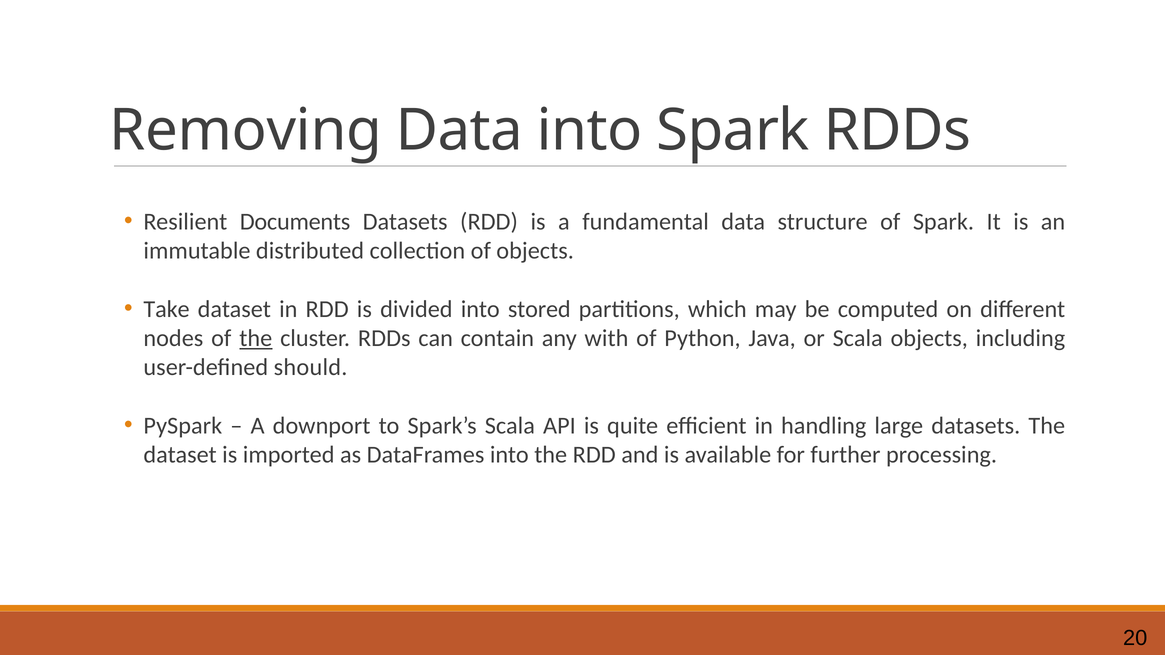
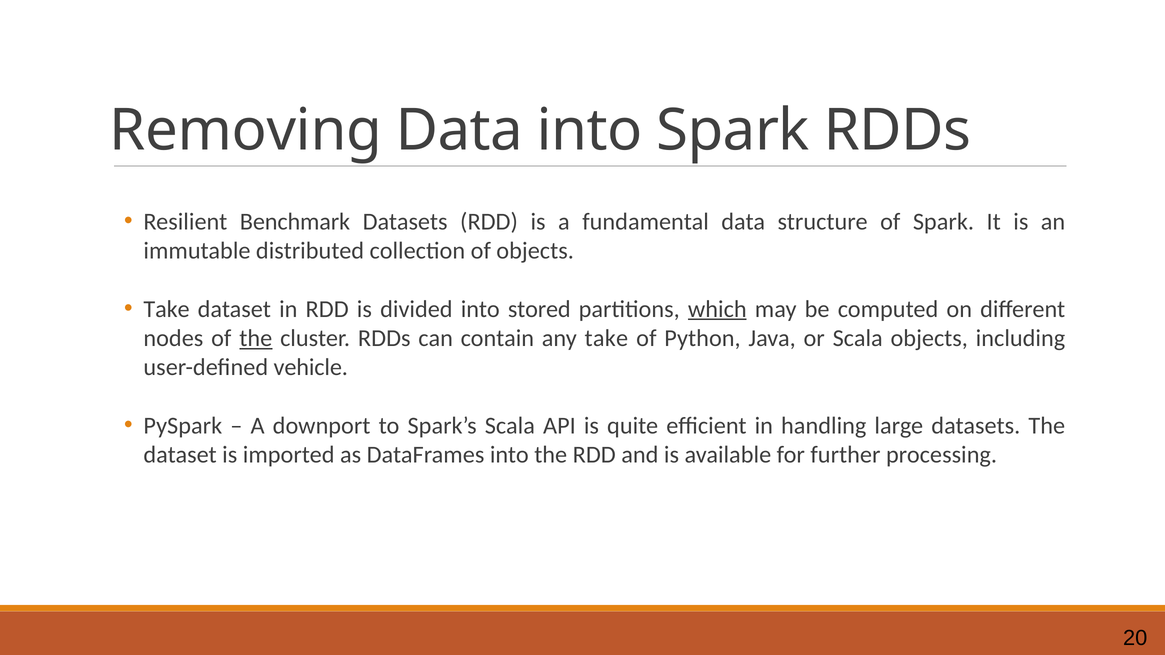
Documents: Documents -> Benchmark
which underline: none -> present
any with: with -> take
should: should -> vehicle
